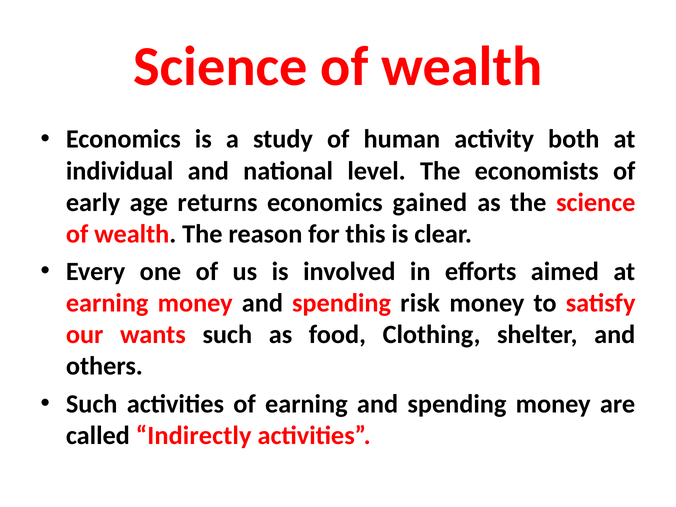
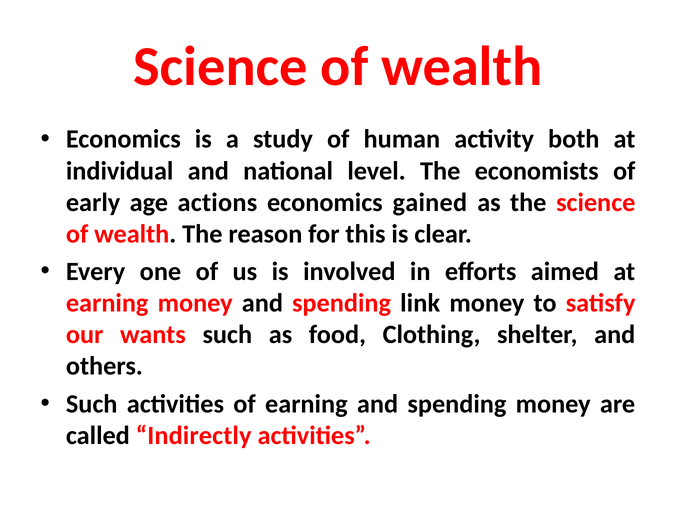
returns: returns -> actions
risk: risk -> link
